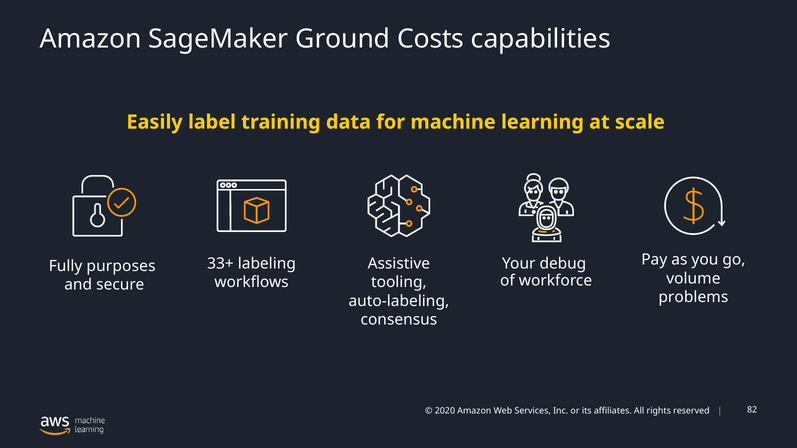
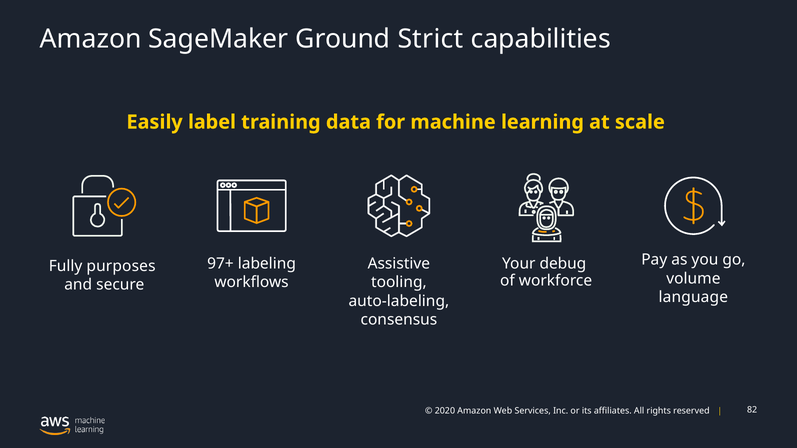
Costs: Costs -> Strict
33+: 33+ -> 97+
problems: problems -> language
